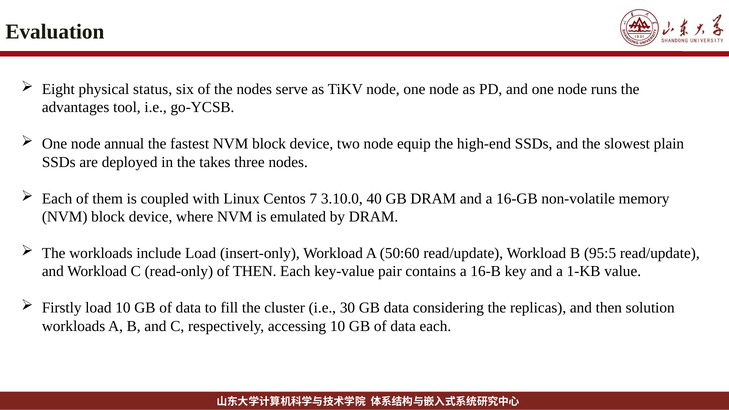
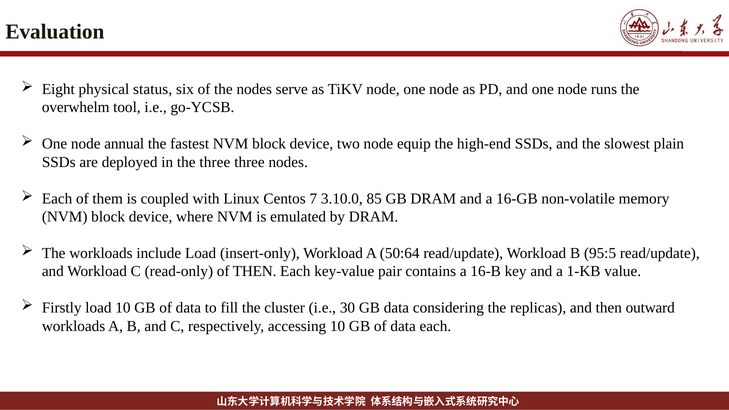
advantages: advantages -> overwhelm
the takes: takes -> three
40: 40 -> 85
50:60: 50:60 -> 50:64
solution: solution -> outward
